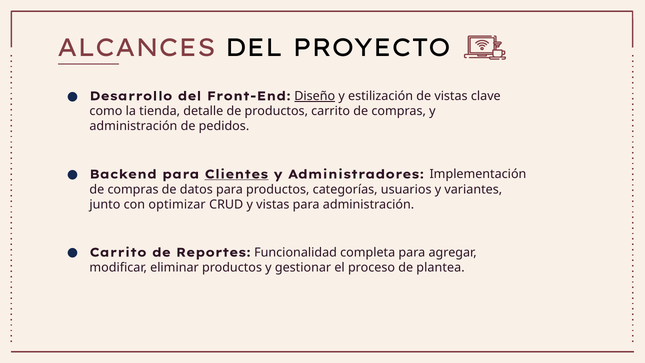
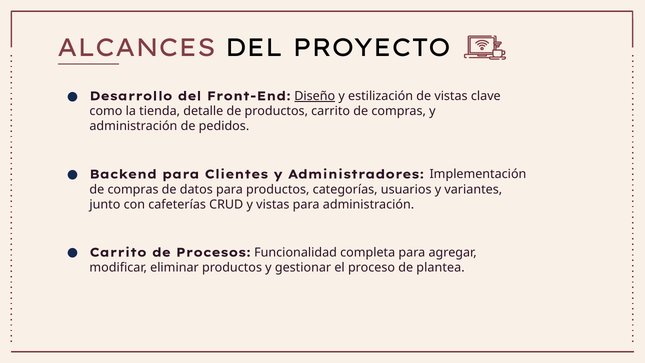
Clientes underline: present -> none
optimizar: optimizar -> cafeterías
Reportes: Reportes -> Procesos
